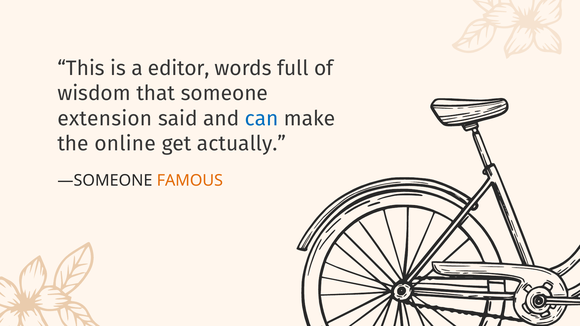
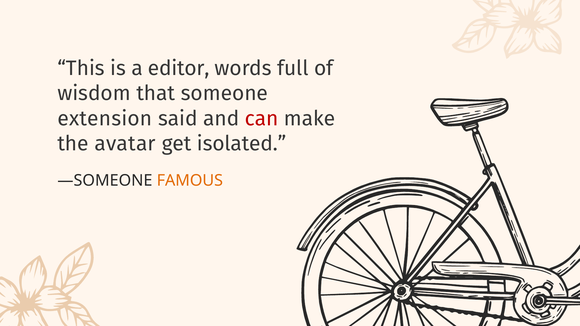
can colour: blue -> red
online: online -> avatar
actually: actually -> isolated
